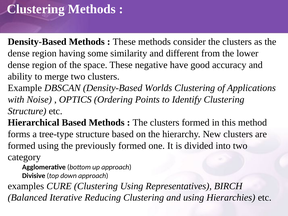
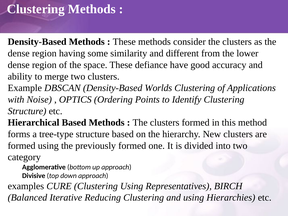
negative: negative -> defiance
